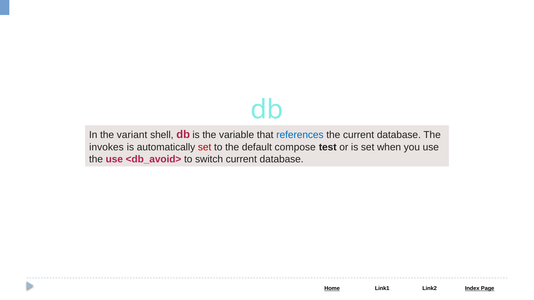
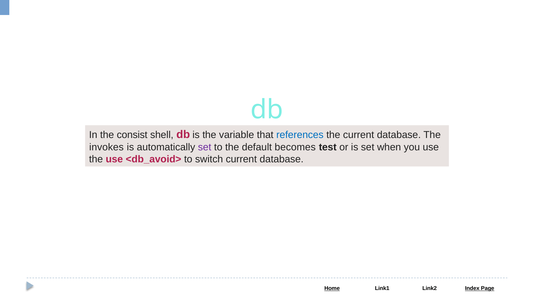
variant: variant -> consist
set at (205, 147) colour: red -> purple
compose: compose -> becomes
